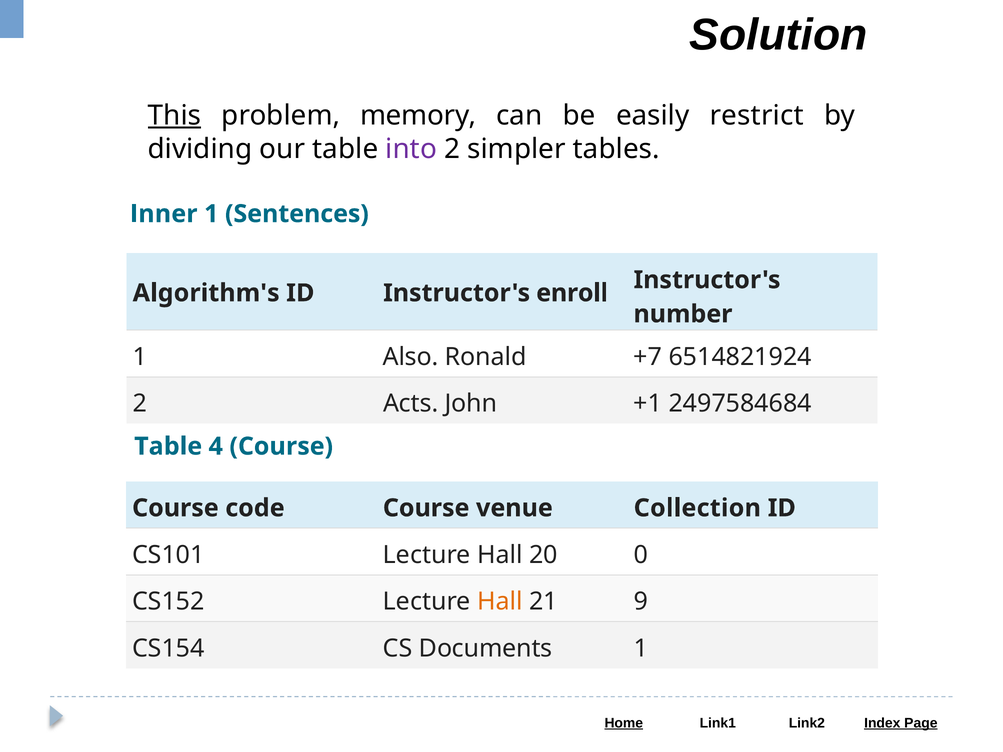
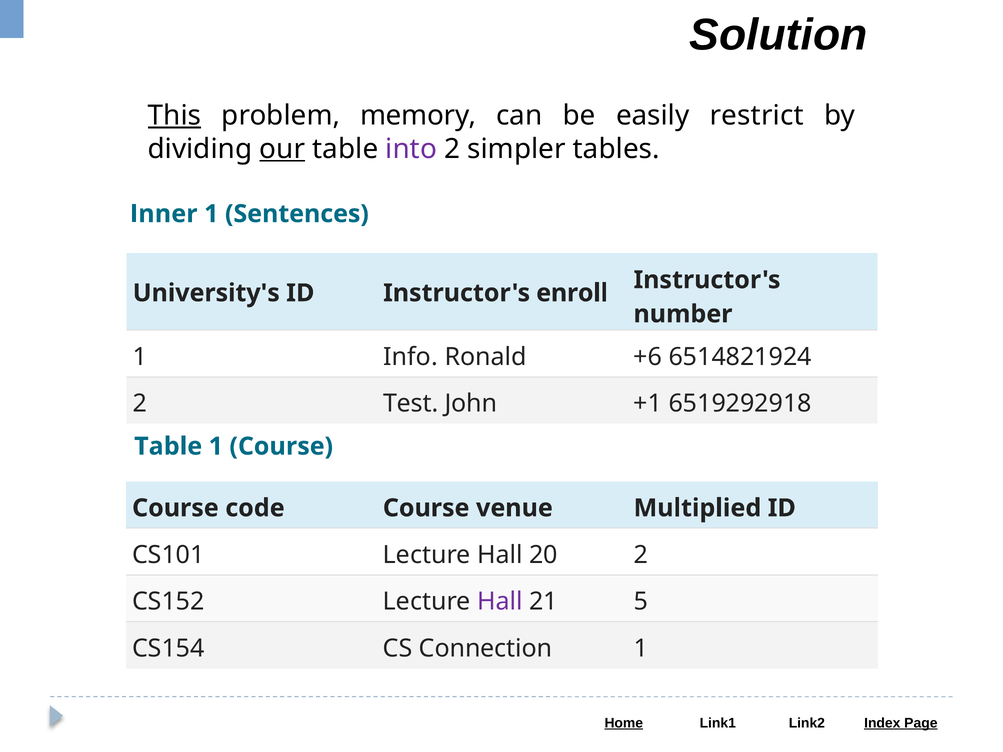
our underline: none -> present
Algorithm's: Algorithm's -> University's
Also: Also -> Info
+7: +7 -> +6
Acts: Acts -> Test
2497584684: 2497584684 -> 6519292918
Table 4: 4 -> 1
Collection: Collection -> Multiplied
20 0: 0 -> 2
Hall at (500, 602) colour: orange -> purple
9: 9 -> 5
Documents: Documents -> Connection
